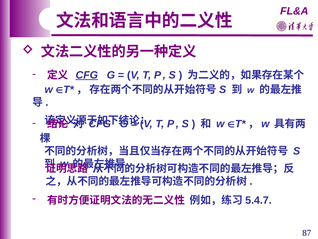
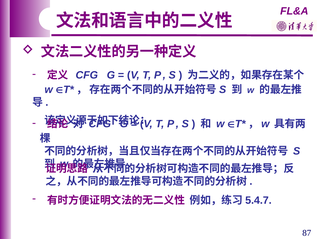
CFG at (87, 75) underline: present -> none
